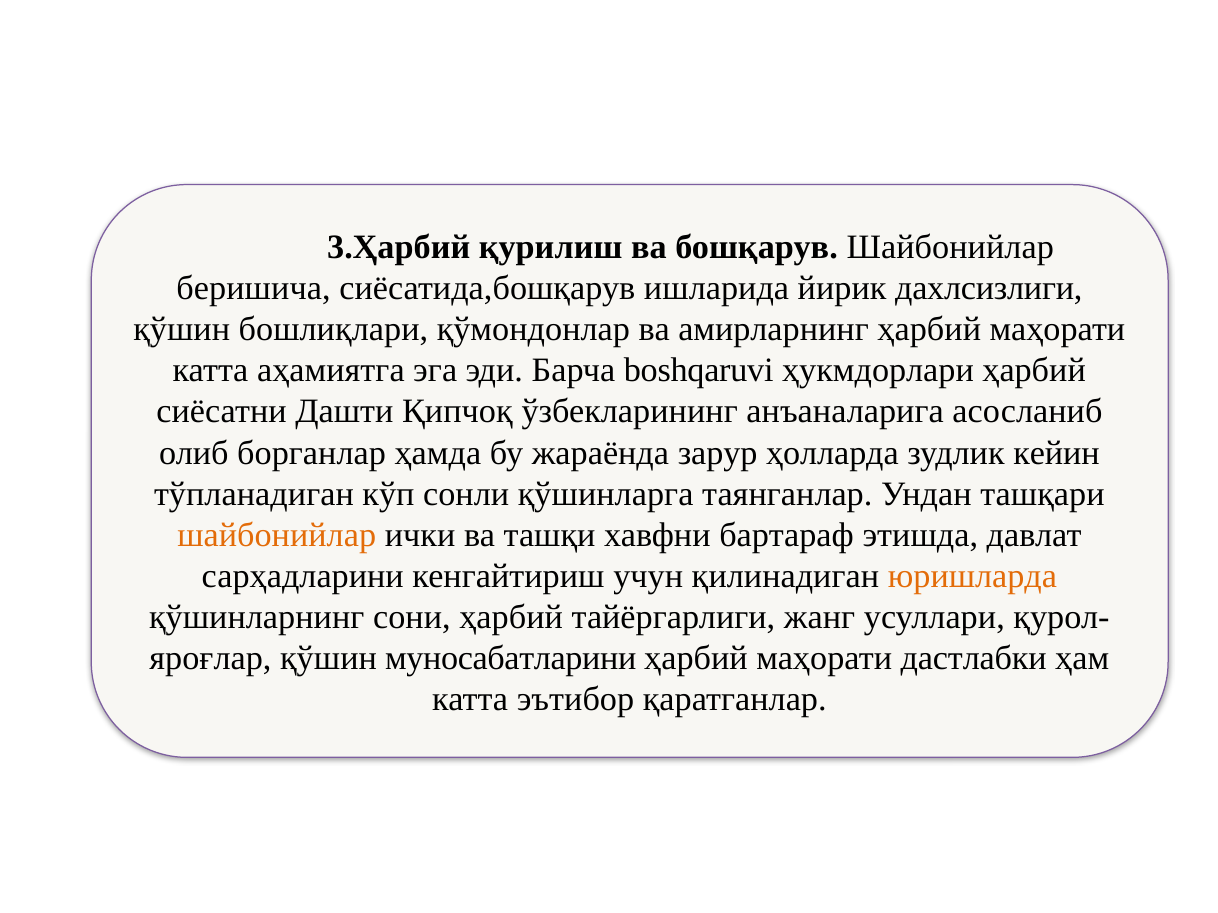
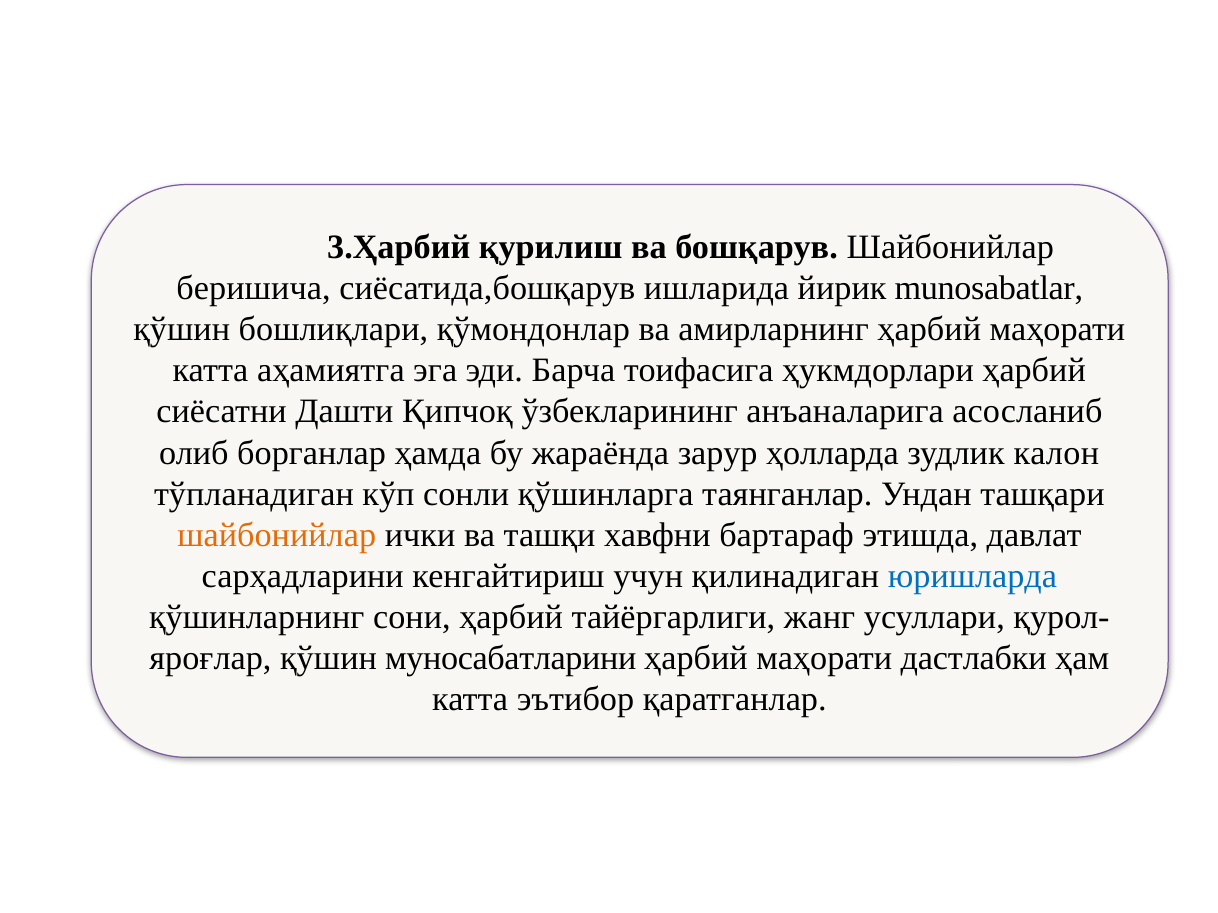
дахлсизлиги: дахлсизлиги -> munosabatlar
boshqaruvi: boshqaruvi -> тоифасига
кейин: кейин -> калон
юришларда colour: orange -> blue
